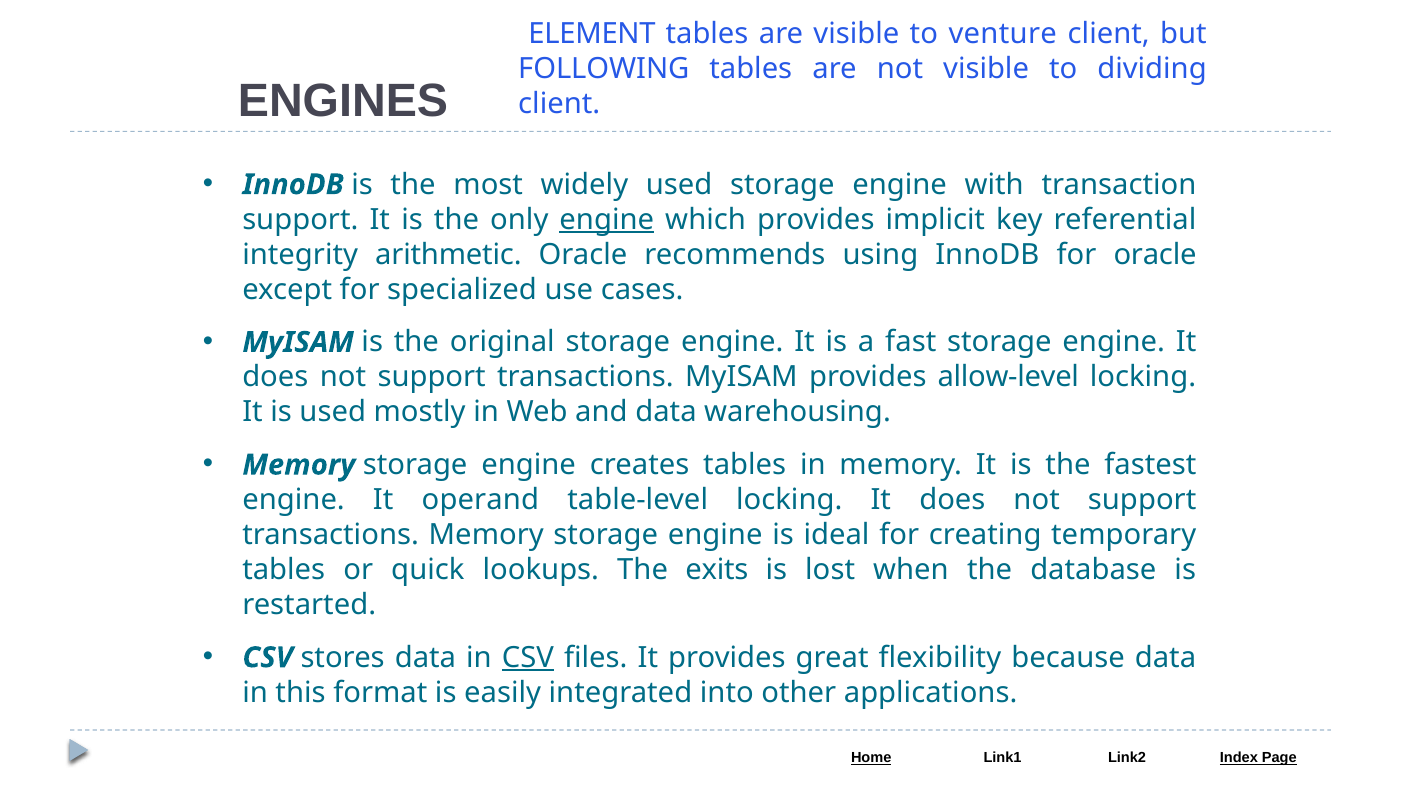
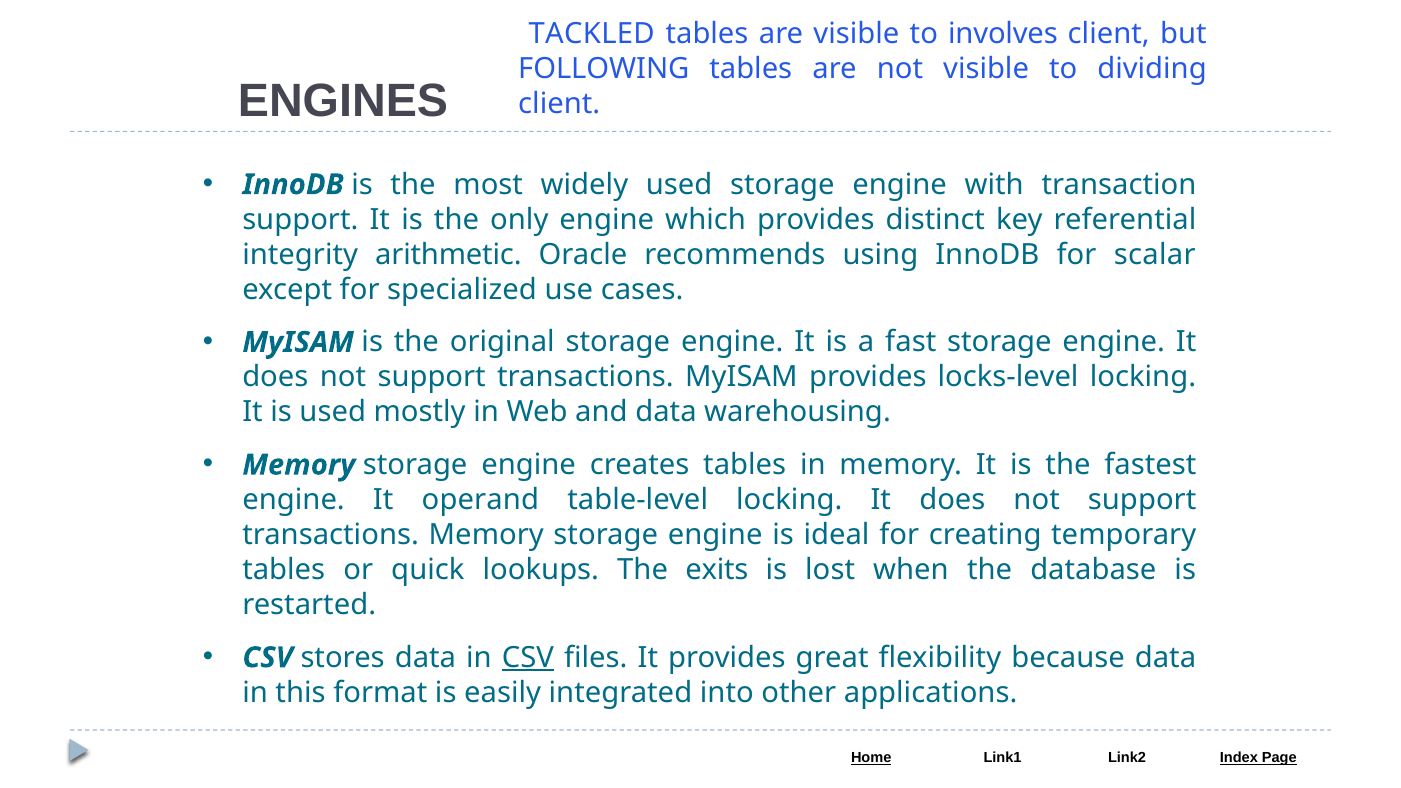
ELEMENT: ELEMENT -> TACKLED
venture: venture -> involves
engine at (607, 220) underline: present -> none
implicit: implicit -> distinct
for oracle: oracle -> scalar
allow-level: allow-level -> locks-level
